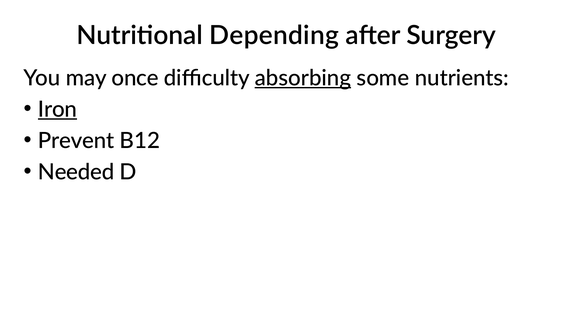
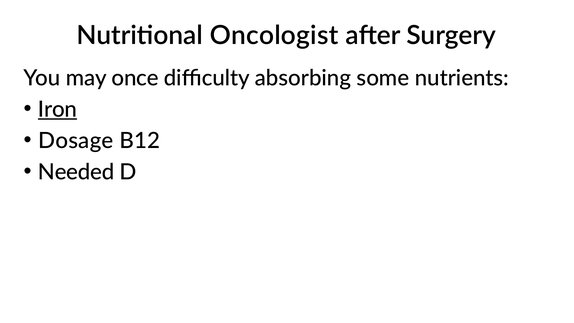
Depending: Depending -> Oncologist
absorbing underline: present -> none
Prevent: Prevent -> Dosage
